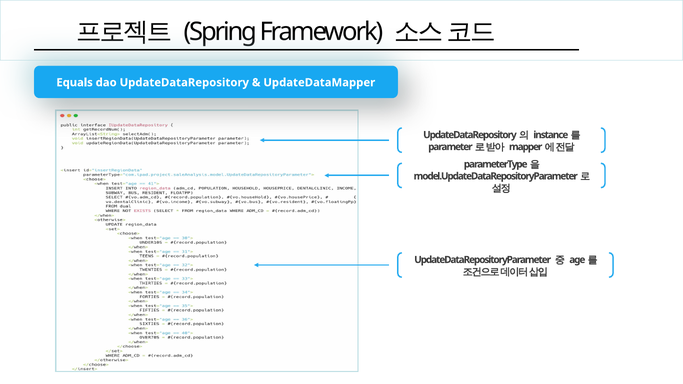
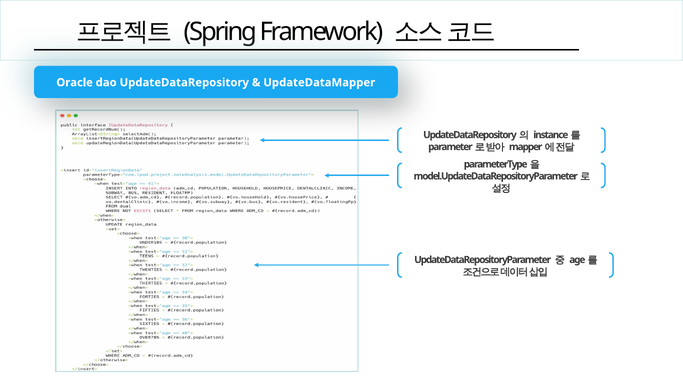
Equals: Equals -> Oracle
